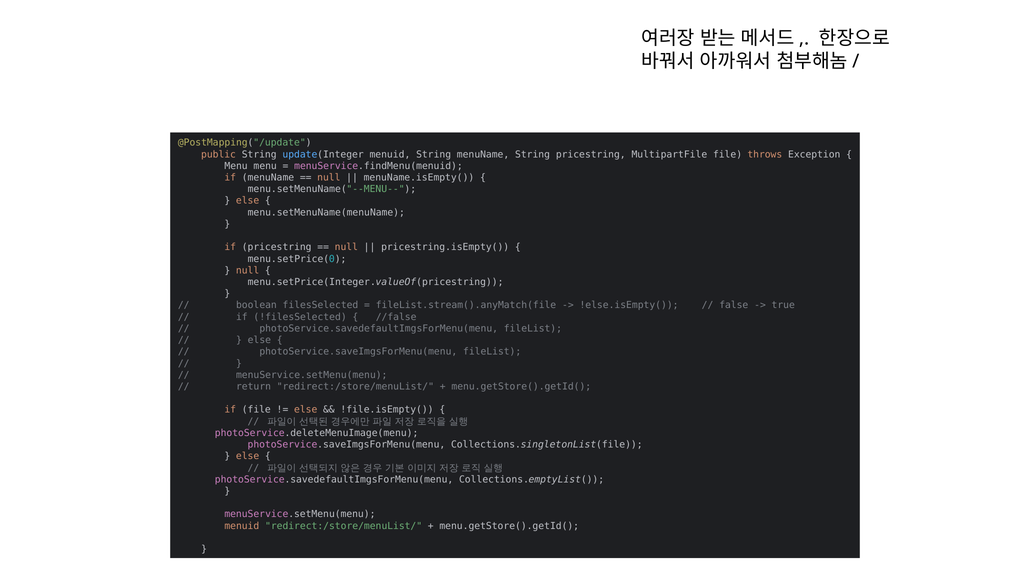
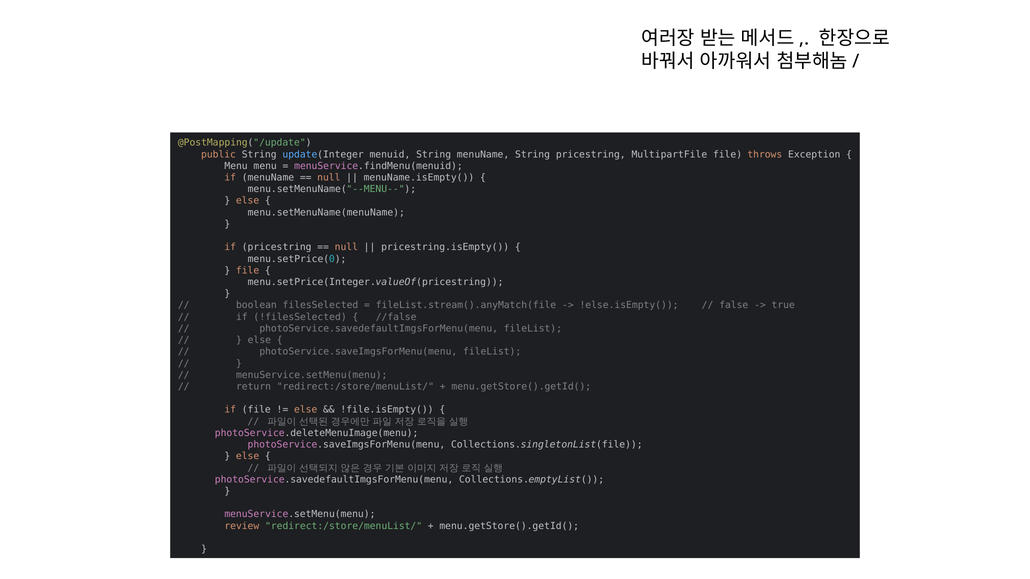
null at (248, 271): null -> file
menuid at (242, 526): menuid -> review
